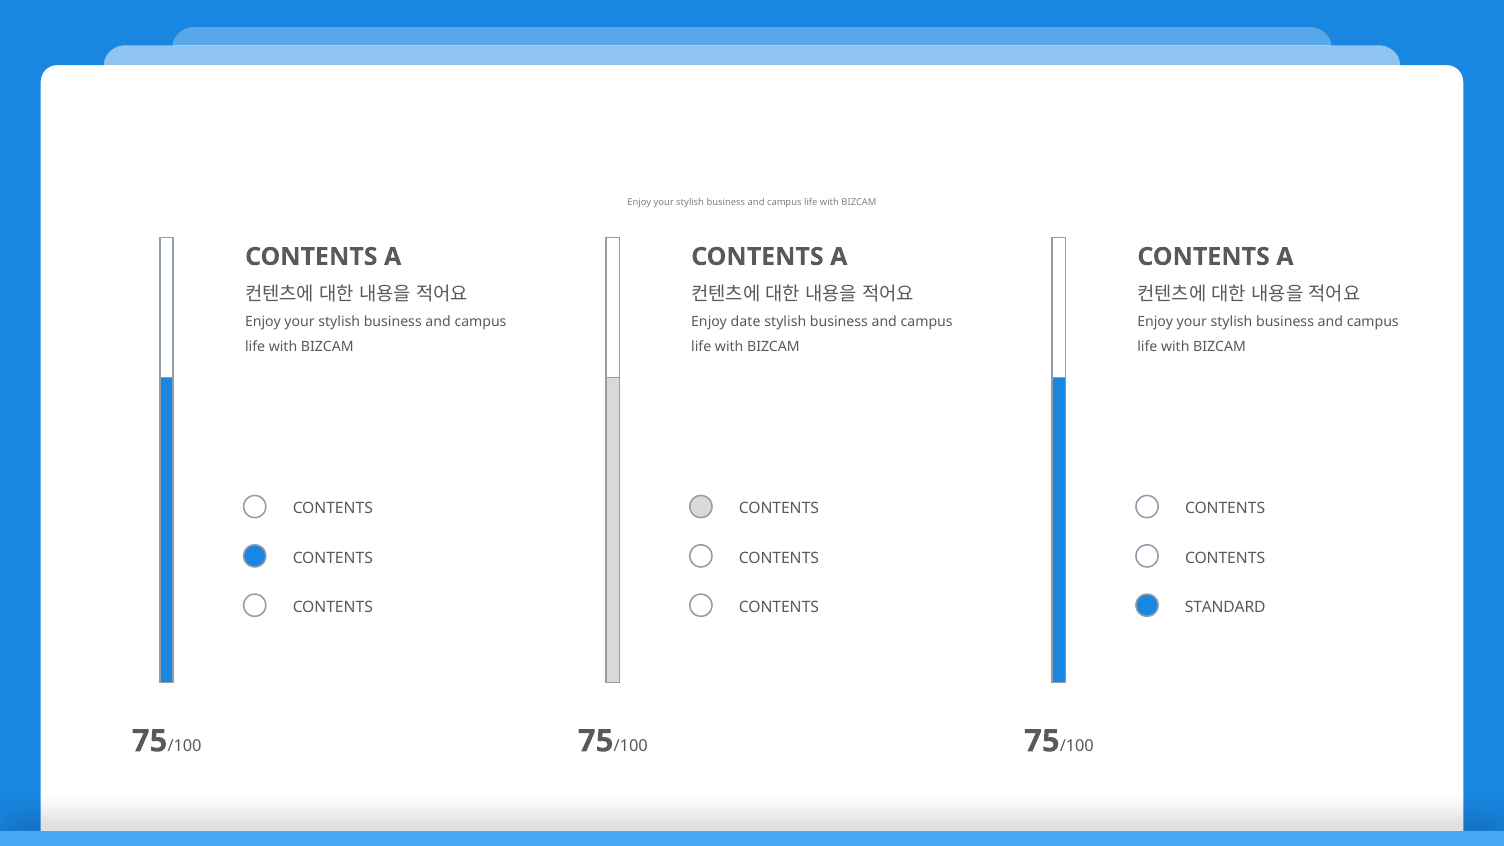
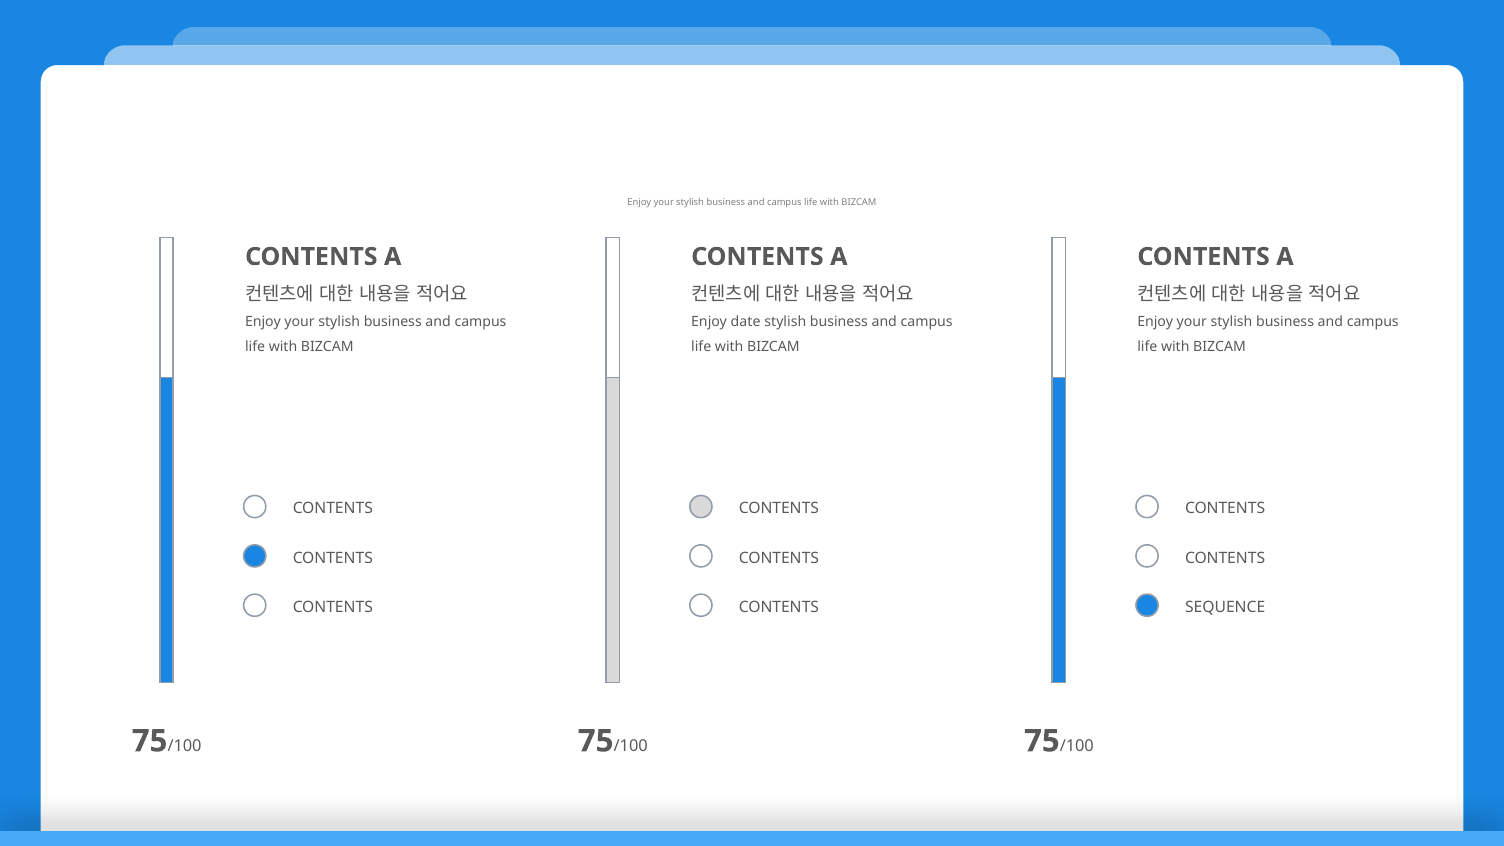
STANDARD: STANDARD -> SEQUENCE
